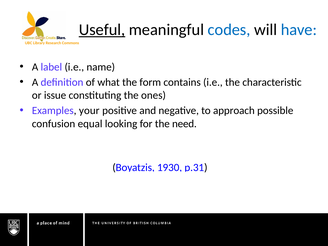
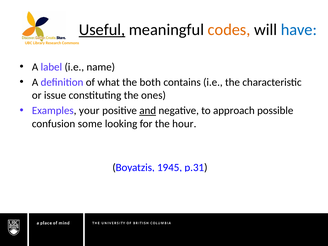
codes colour: blue -> orange
form: form -> both
and underline: none -> present
equal: equal -> some
need: need -> hour
1930: 1930 -> 1945
